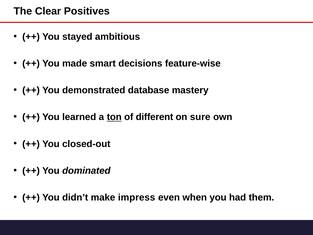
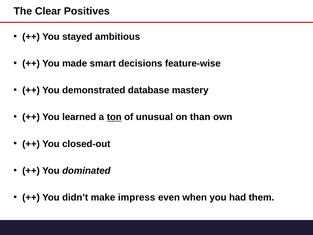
different: different -> unusual
sure: sure -> than
